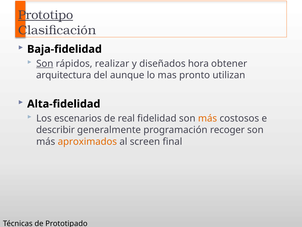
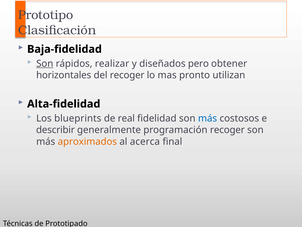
Prototipo underline: present -> none
hora: hora -> pero
arquitectura: arquitectura -> horizontales
del aunque: aunque -> recoger
escenarios: escenarios -> blueprints
más at (208, 118) colour: orange -> blue
screen: screen -> acerca
